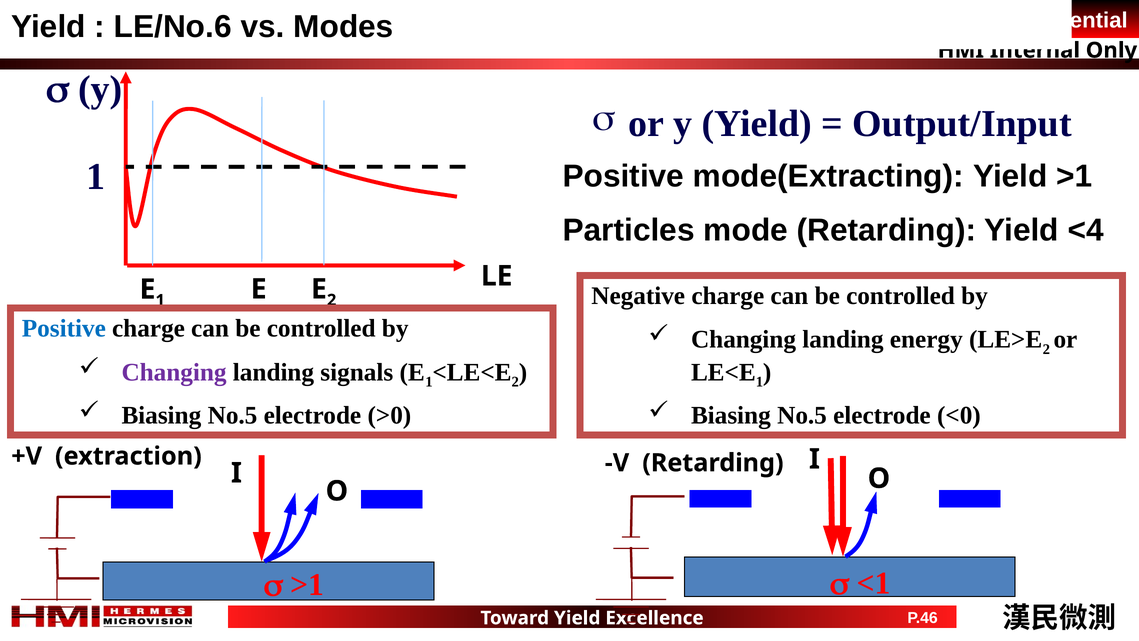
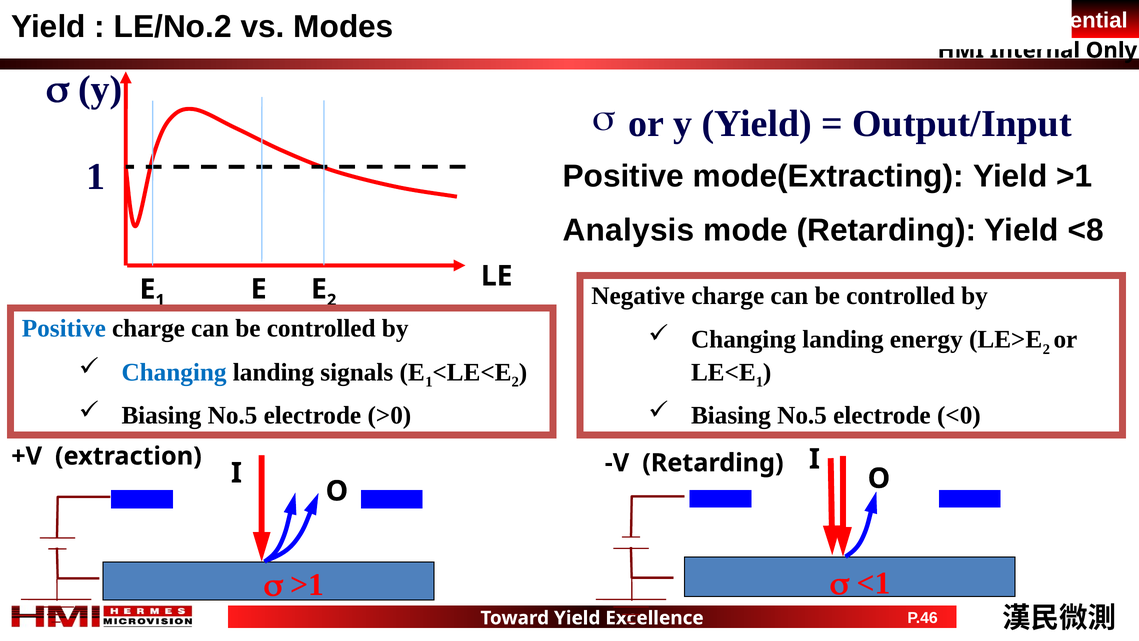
LE/No.6: LE/No.6 -> LE/No.2
Particles: Particles -> Analysis
<4: <4 -> <8
Changing at (174, 372) colour: purple -> blue
